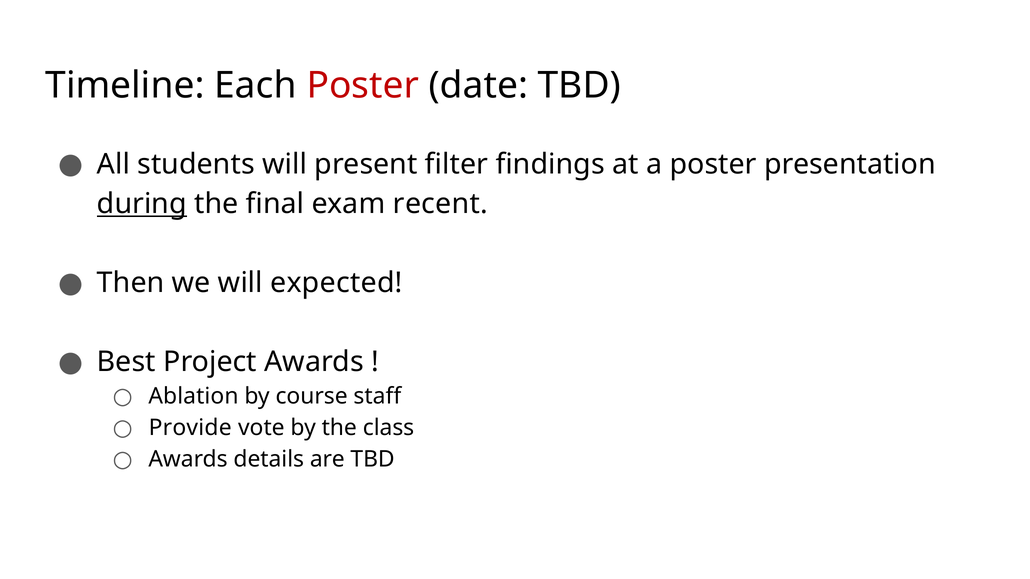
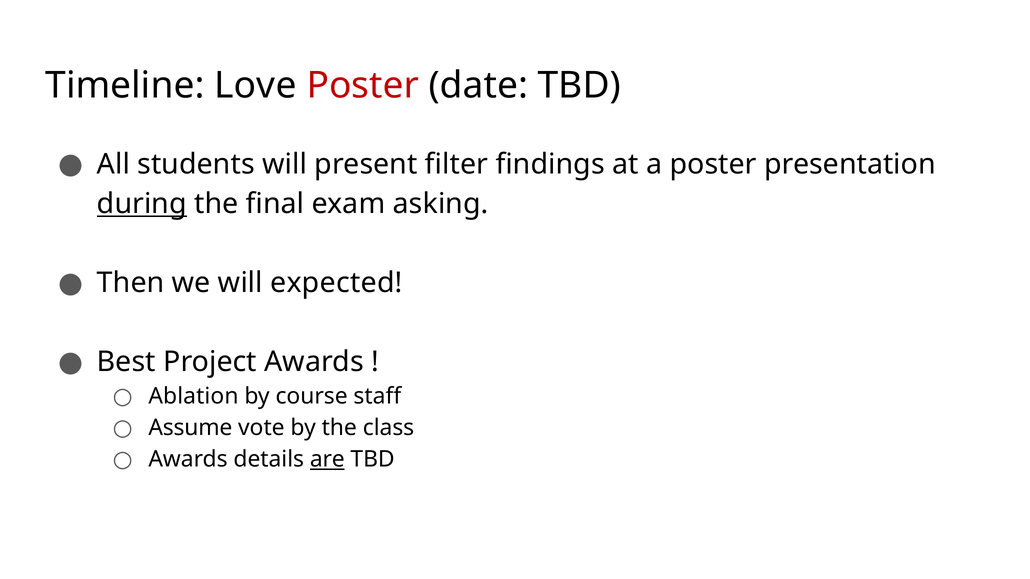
Each: Each -> Love
recent: recent -> asking
Provide: Provide -> Assume
are underline: none -> present
